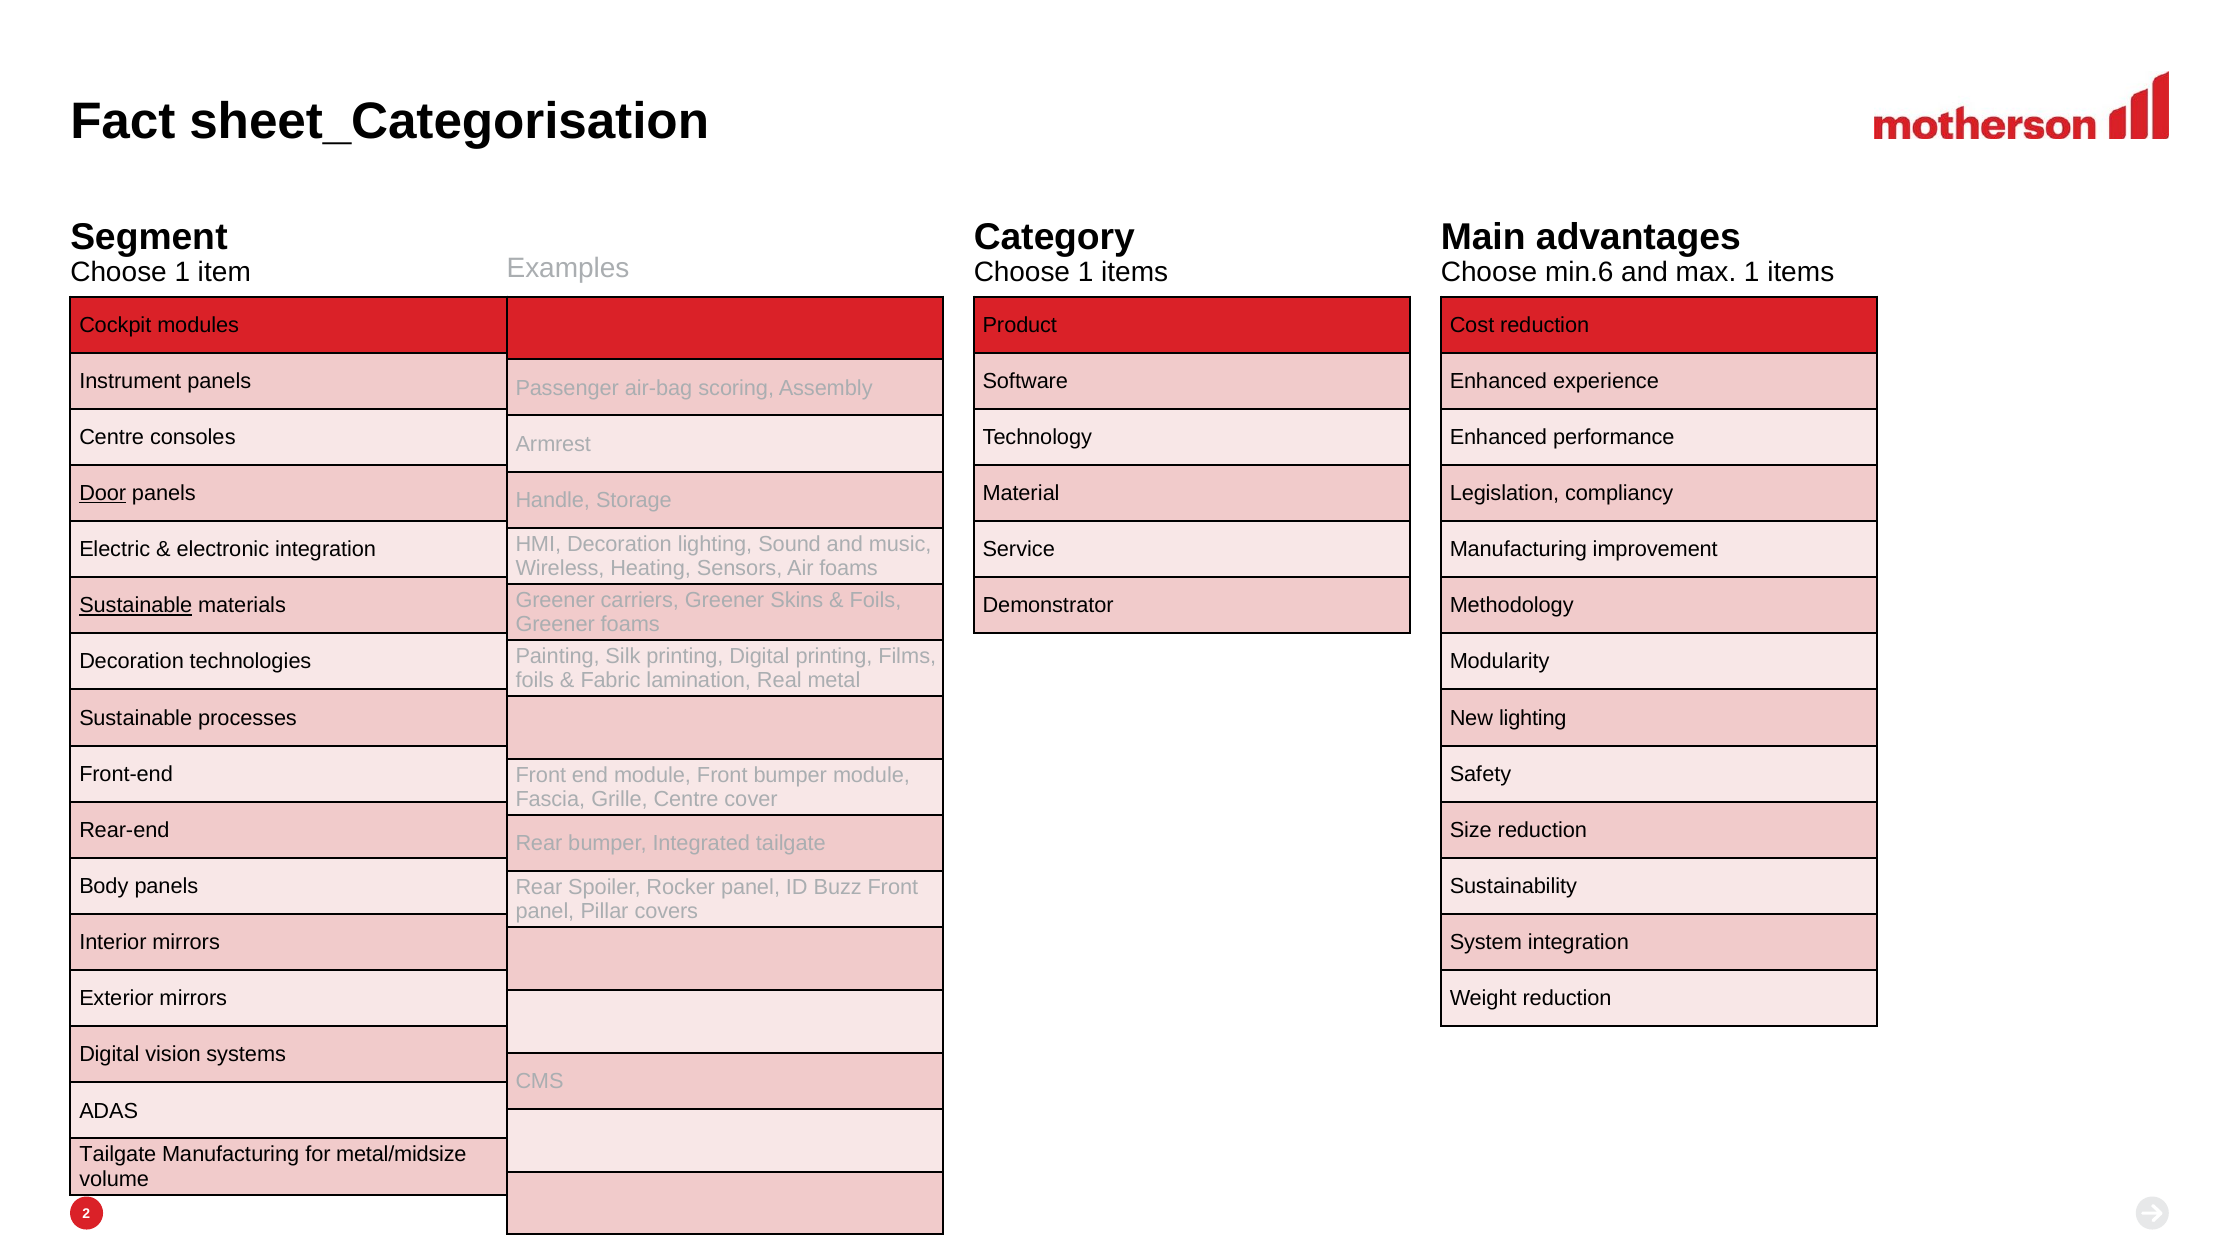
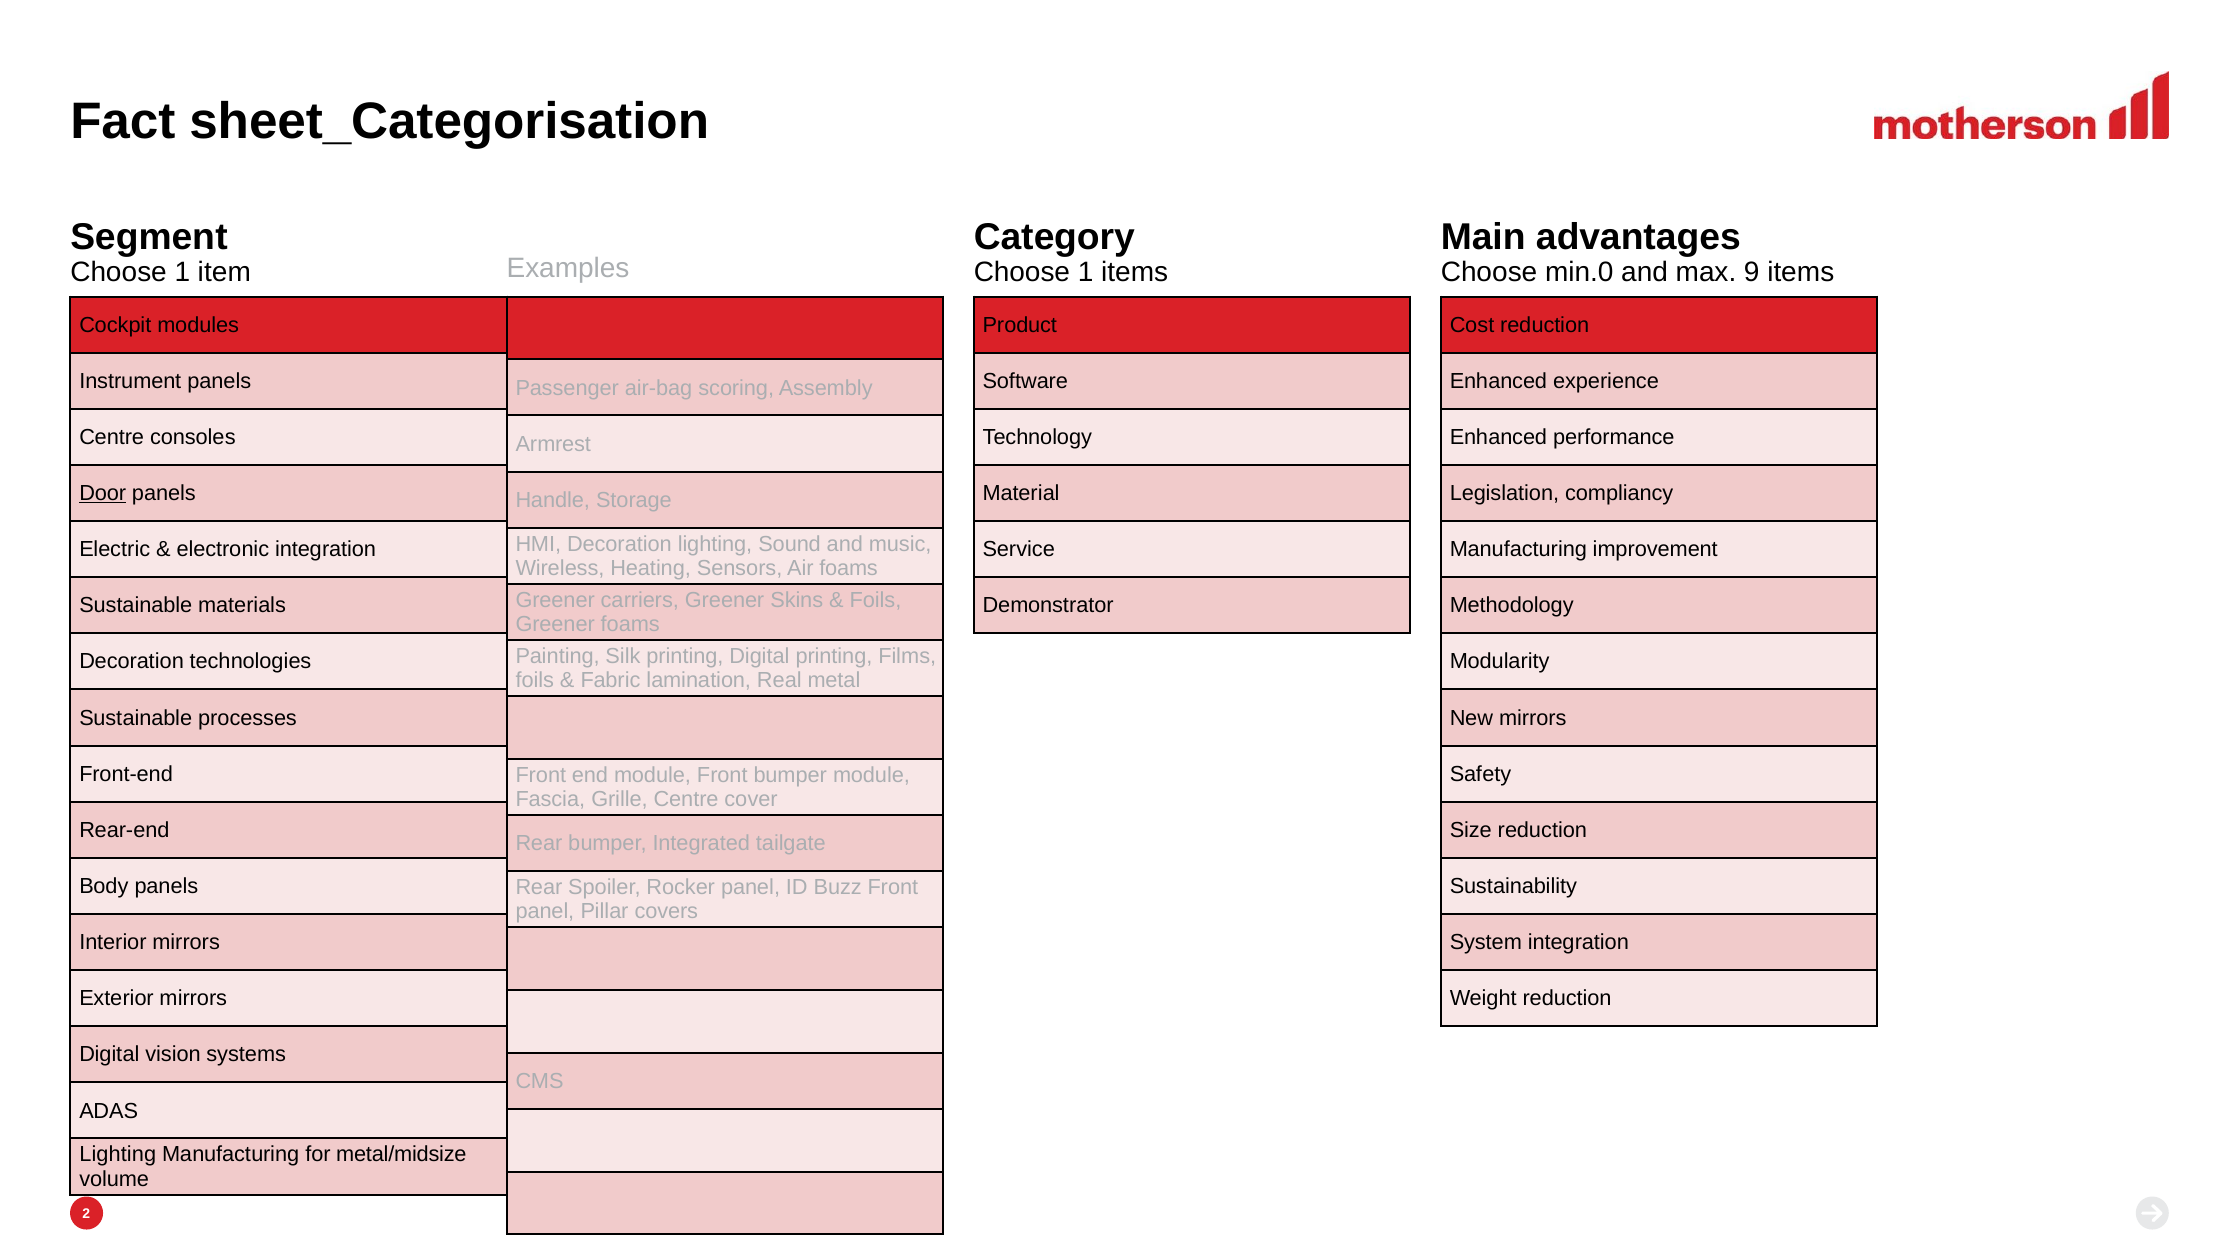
min.6: min.6 -> min.0
max 1: 1 -> 9
Sustainable at (136, 606) underline: present -> none
New lighting: lighting -> mirrors
Tailgate at (118, 1155): Tailgate -> Lighting
